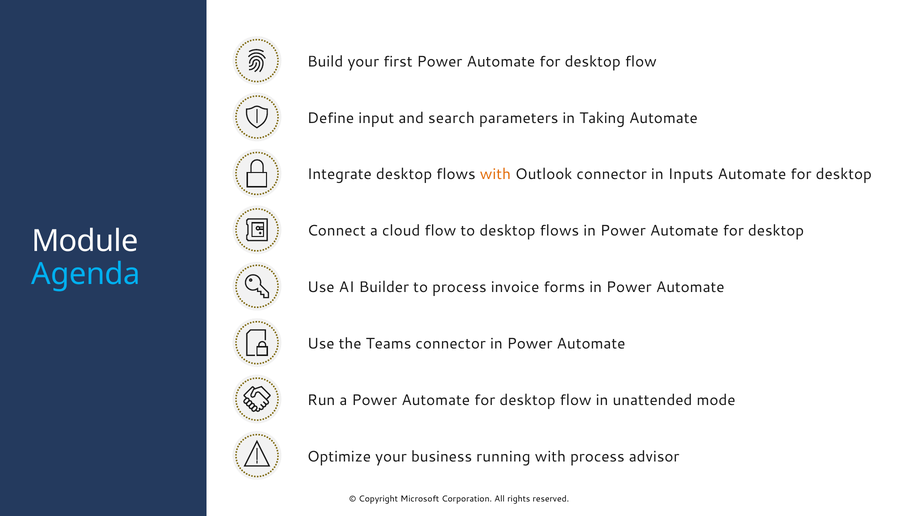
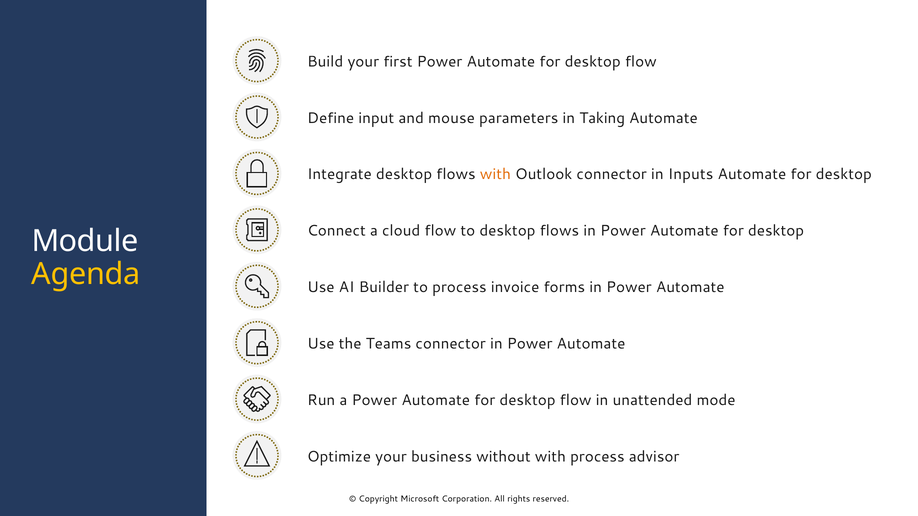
search: search -> mouse
Agenda colour: light blue -> yellow
running: running -> without
